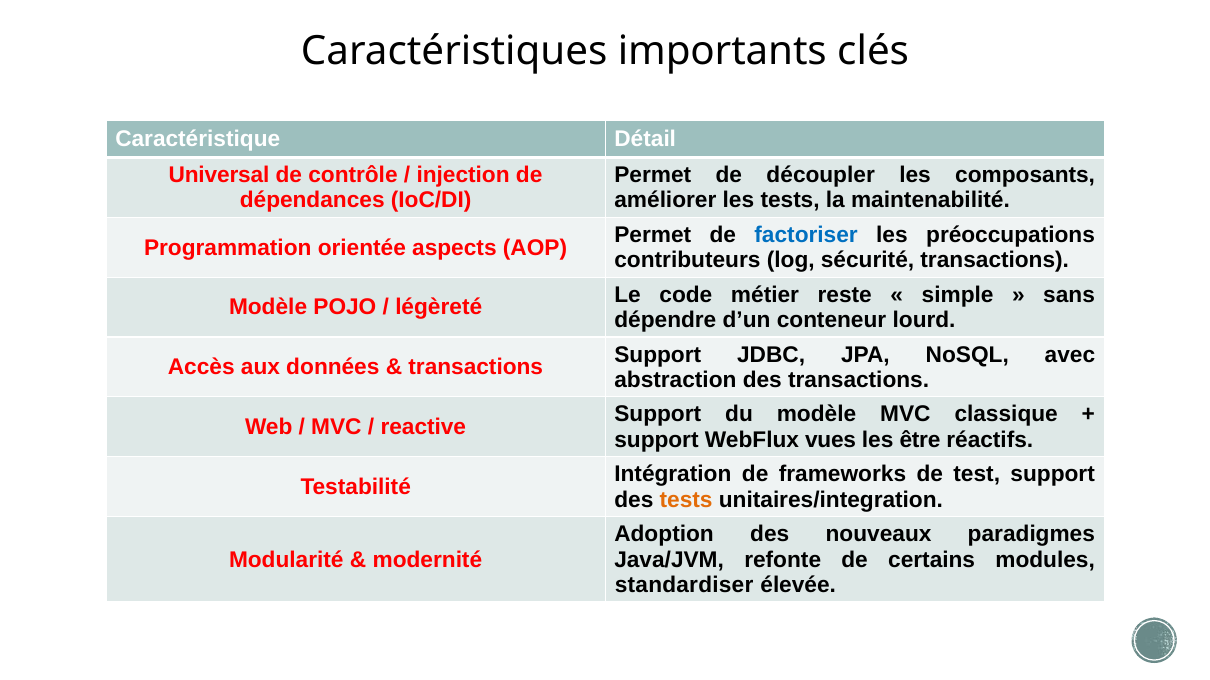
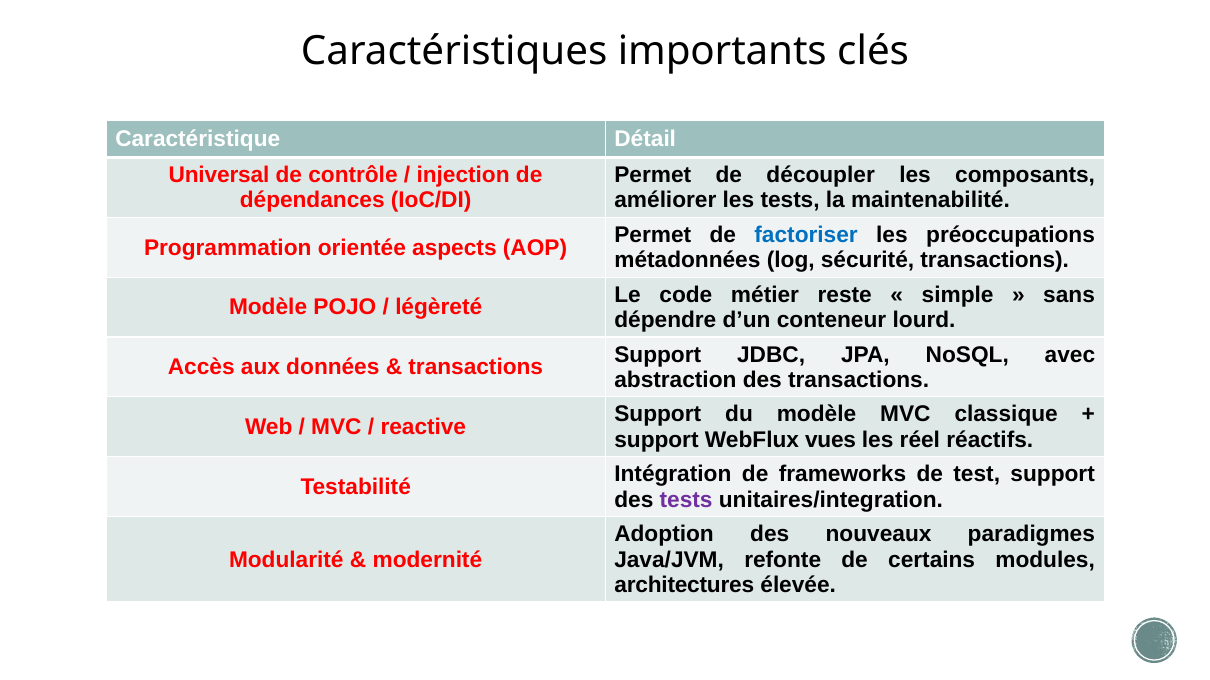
contributeurs: contributeurs -> métadonnées
être: être -> réel
tests at (686, 500) colour: orange -> purple
standardiser: standardiser -> architectures
